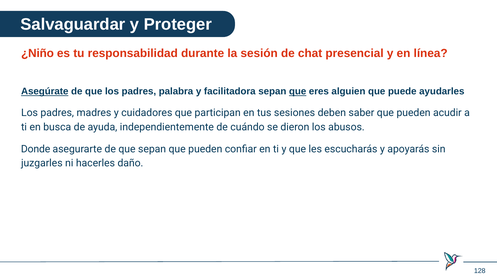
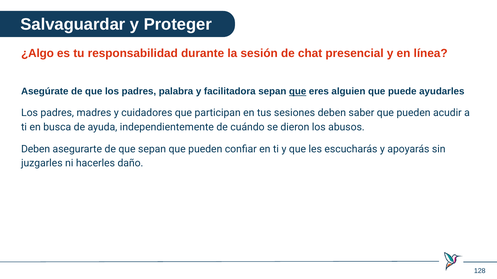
¿Niño: ¿Niño -> ¿Algo
Asegúrate underline: present -> none
Donde at (36, 149): Donde -> Deben
